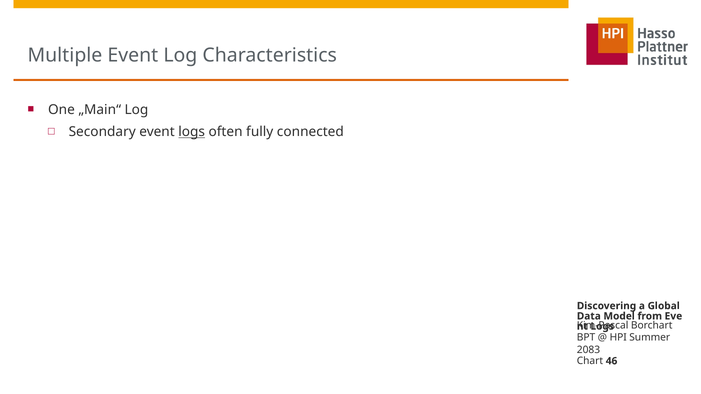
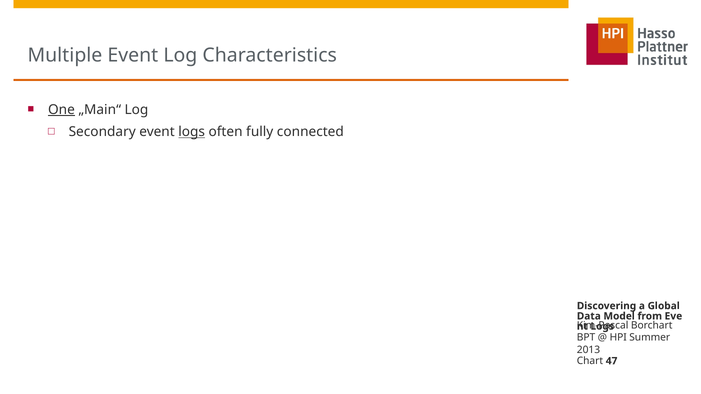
One underline: none -> present
2083: 2083 -> 2013
46: 46 -> 47
